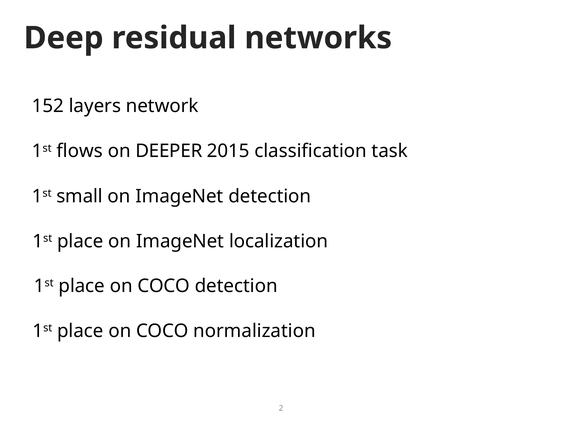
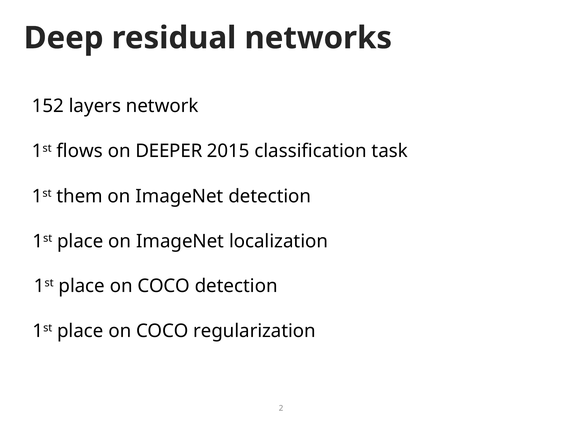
small: small -> them
normalization: normalization -> regularization
